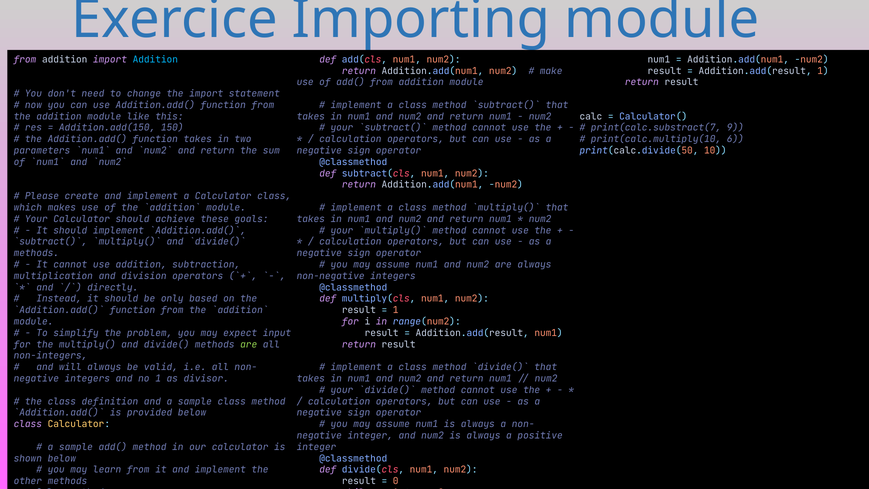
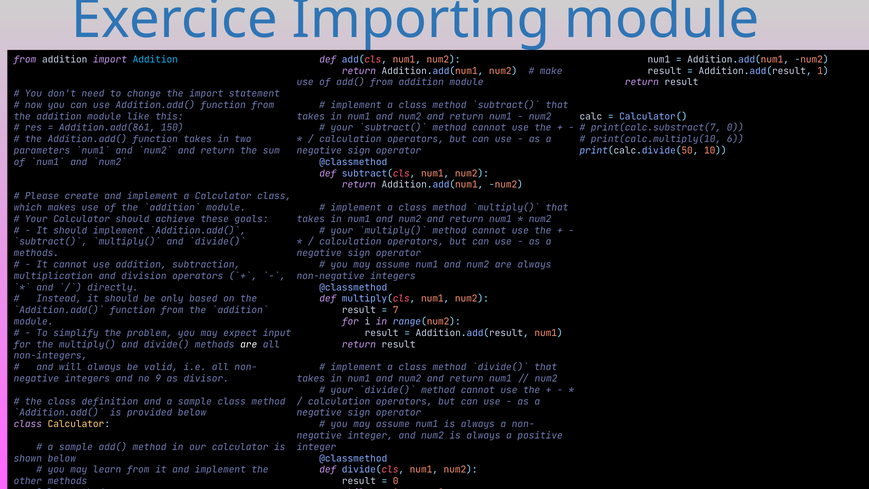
Addition.add(150: Addition.add(150 -> Addition.add(861
print(calc.substract(7 9: 9 -> 0
1 at (396, 310): 1 -> 7
are at (249, 344) colour: light green -> white
no 1: 1 -> 9
